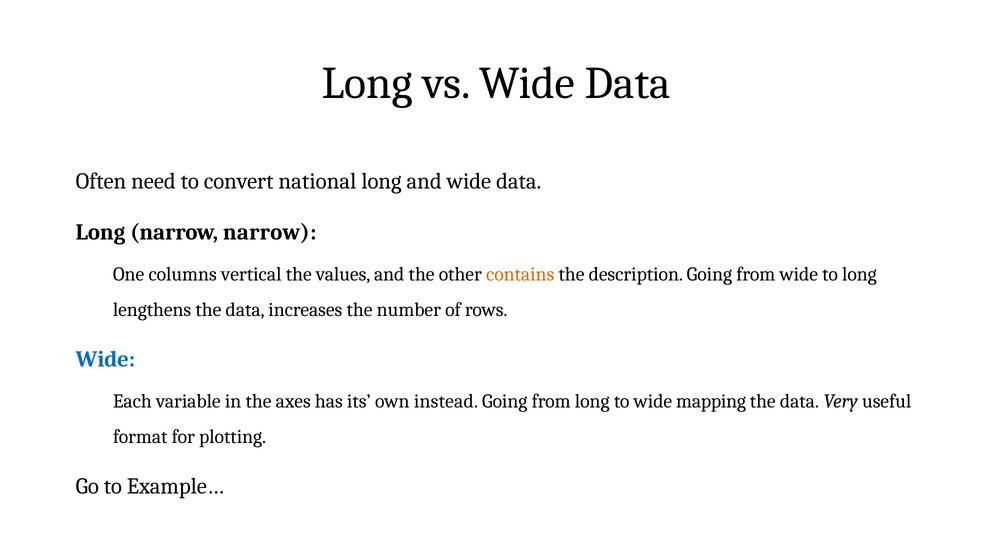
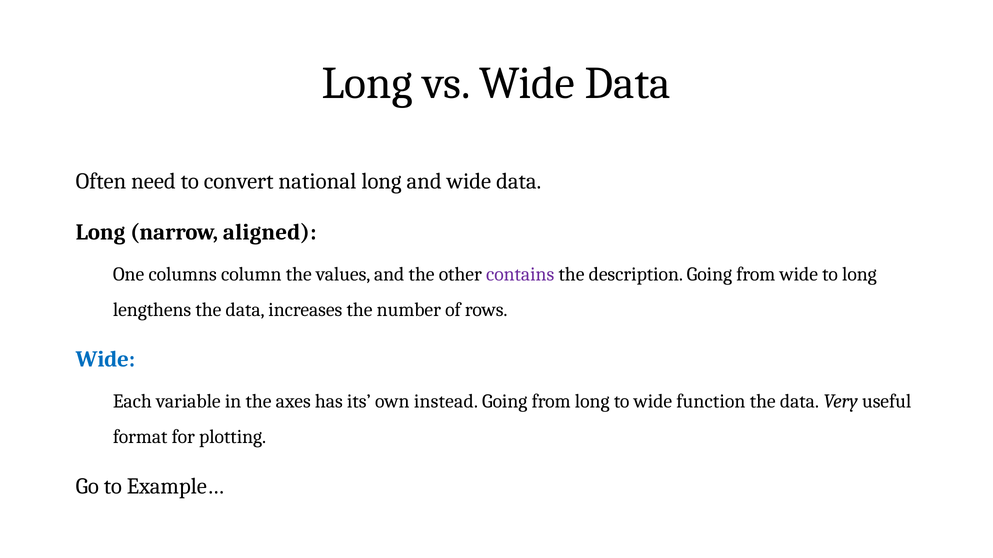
narrow narrow: narrow -> aligned
vertical: vertical -> column
contains colour: orange -> purple
mapping: mapping -> function
